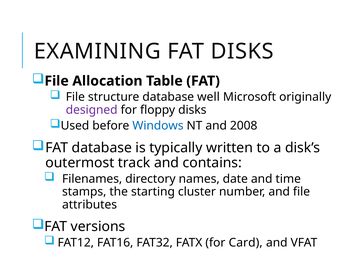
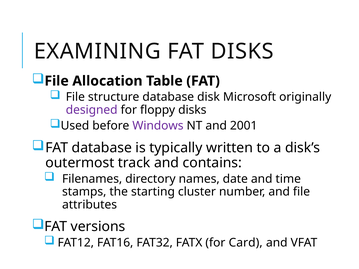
well: well -> disk
Windows colour: blue -> purple
2008: 2008 -> 2001
